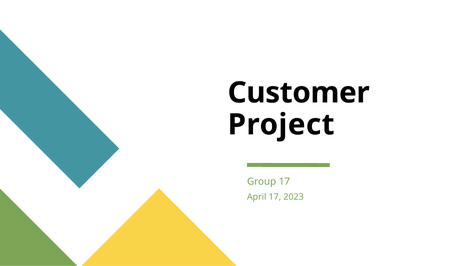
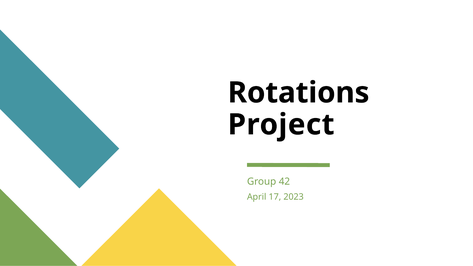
Customer: Customer -> Rotations
Group 17: 17 -> 42
